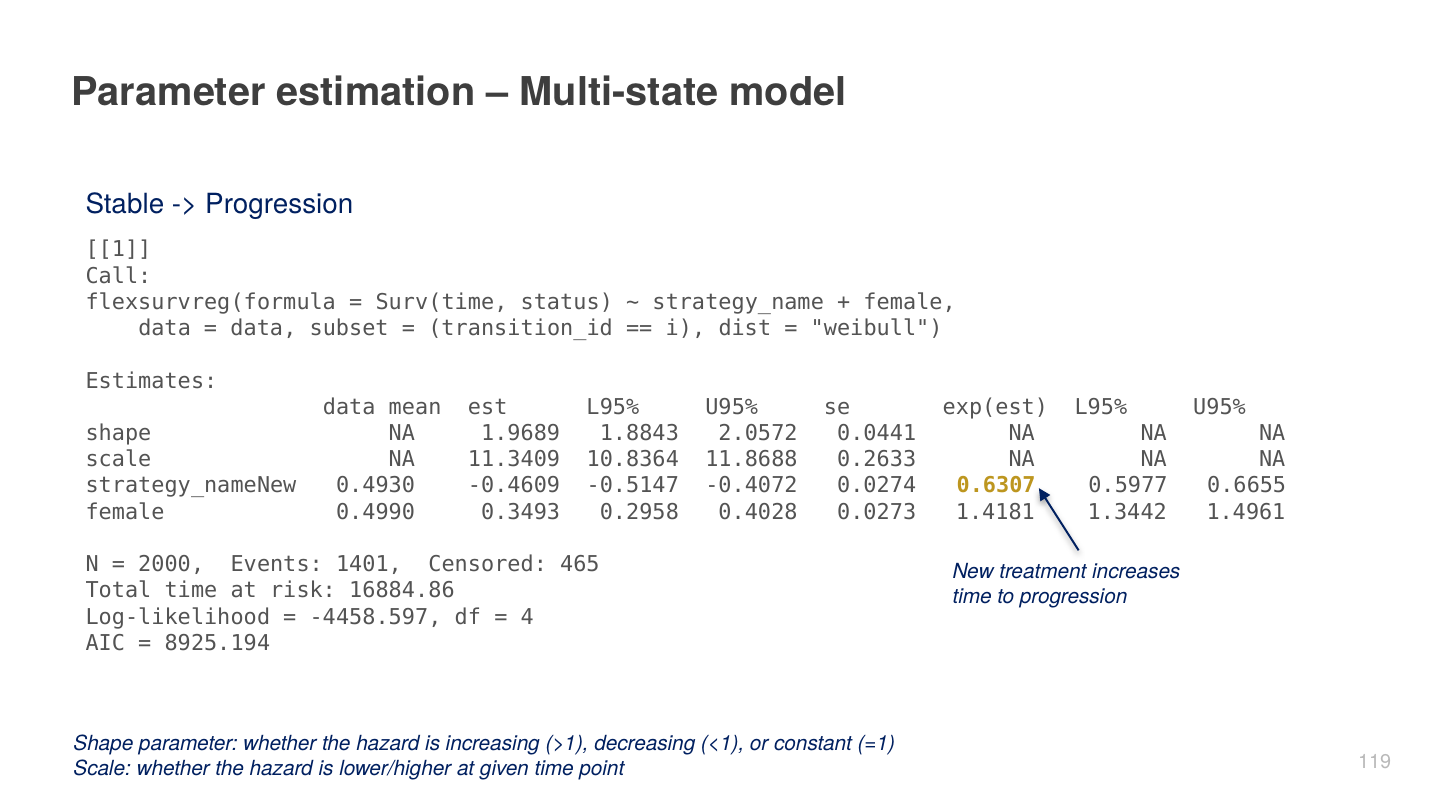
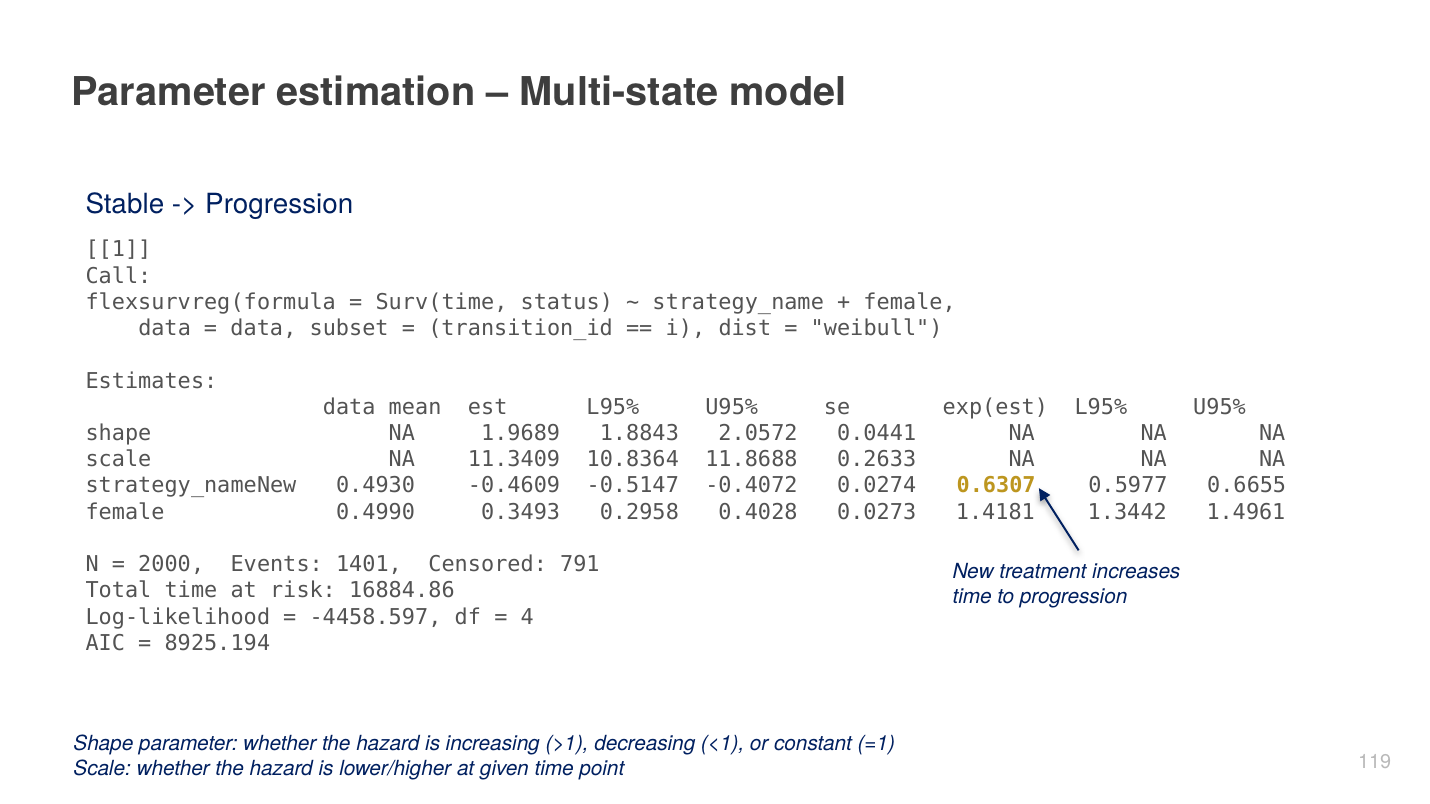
465: 465 -> 791
